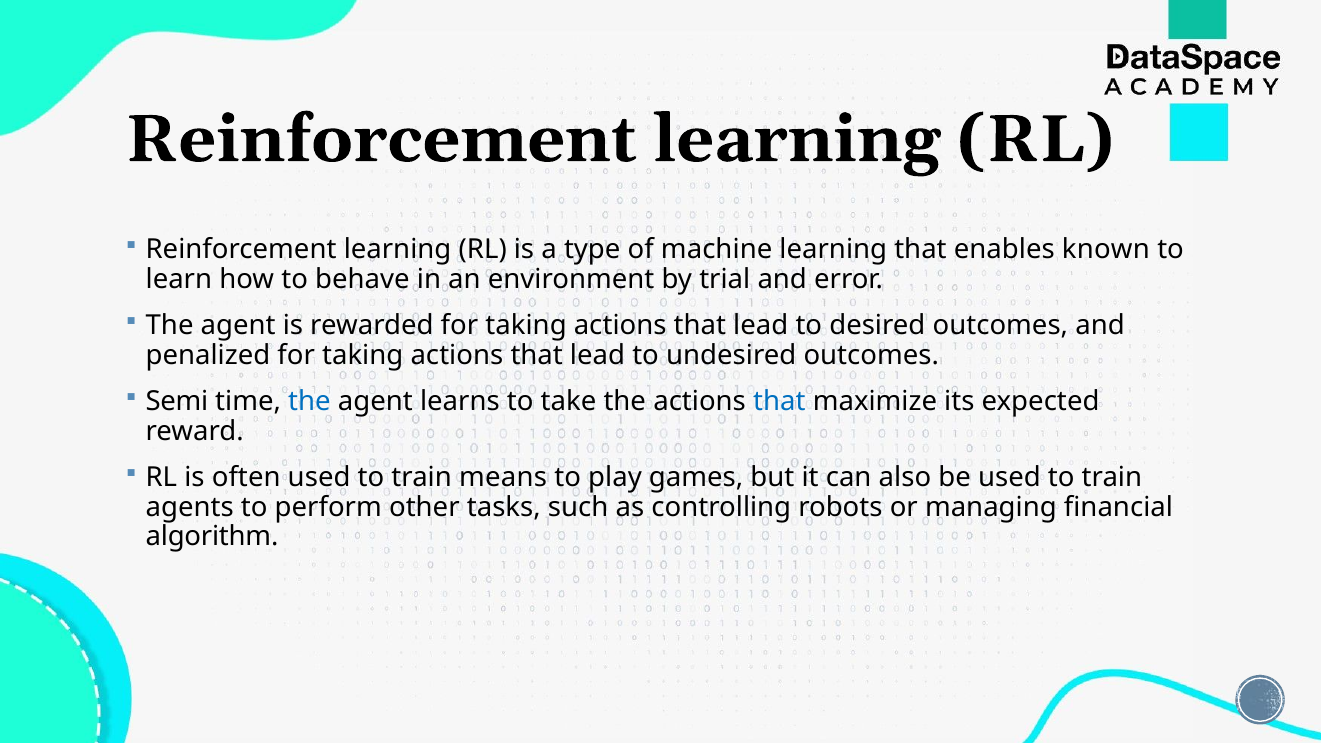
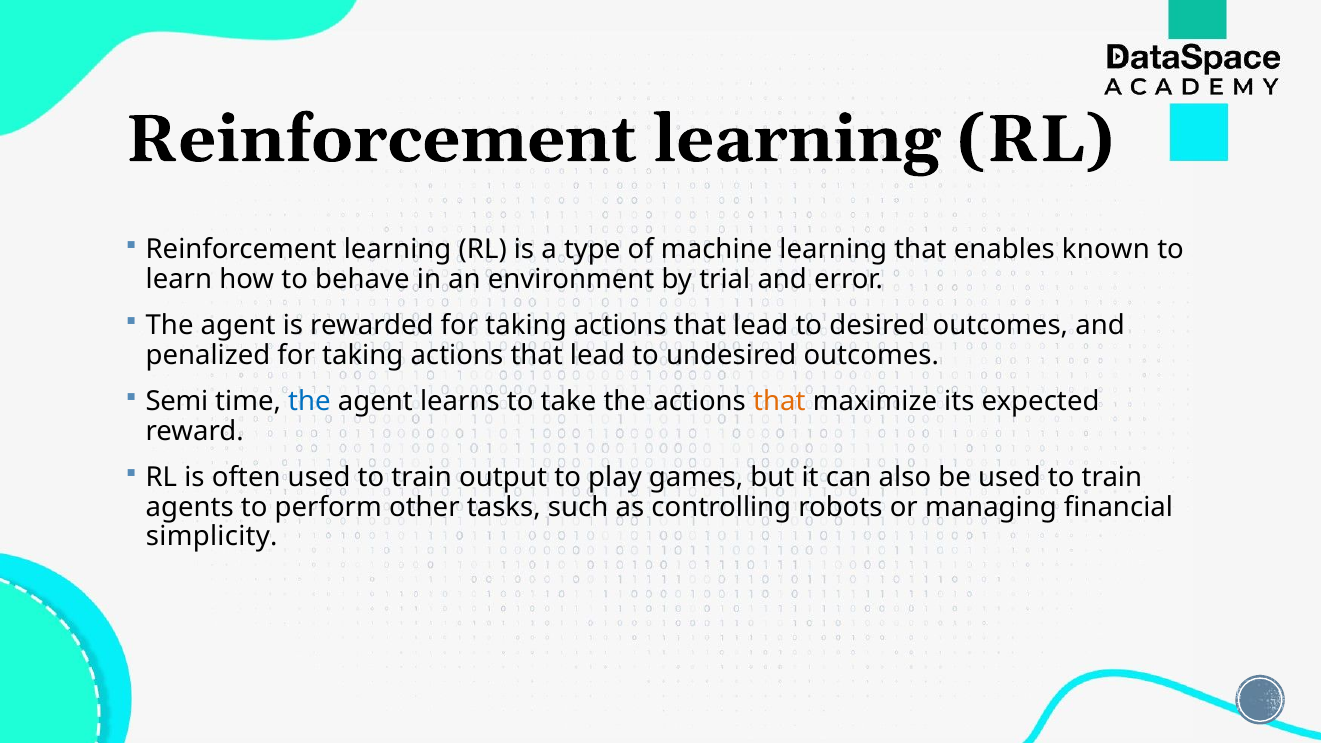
that at (779, 401) colour: blue -> orange
means: means -> output
algorithm: algorithm -> simplicity
